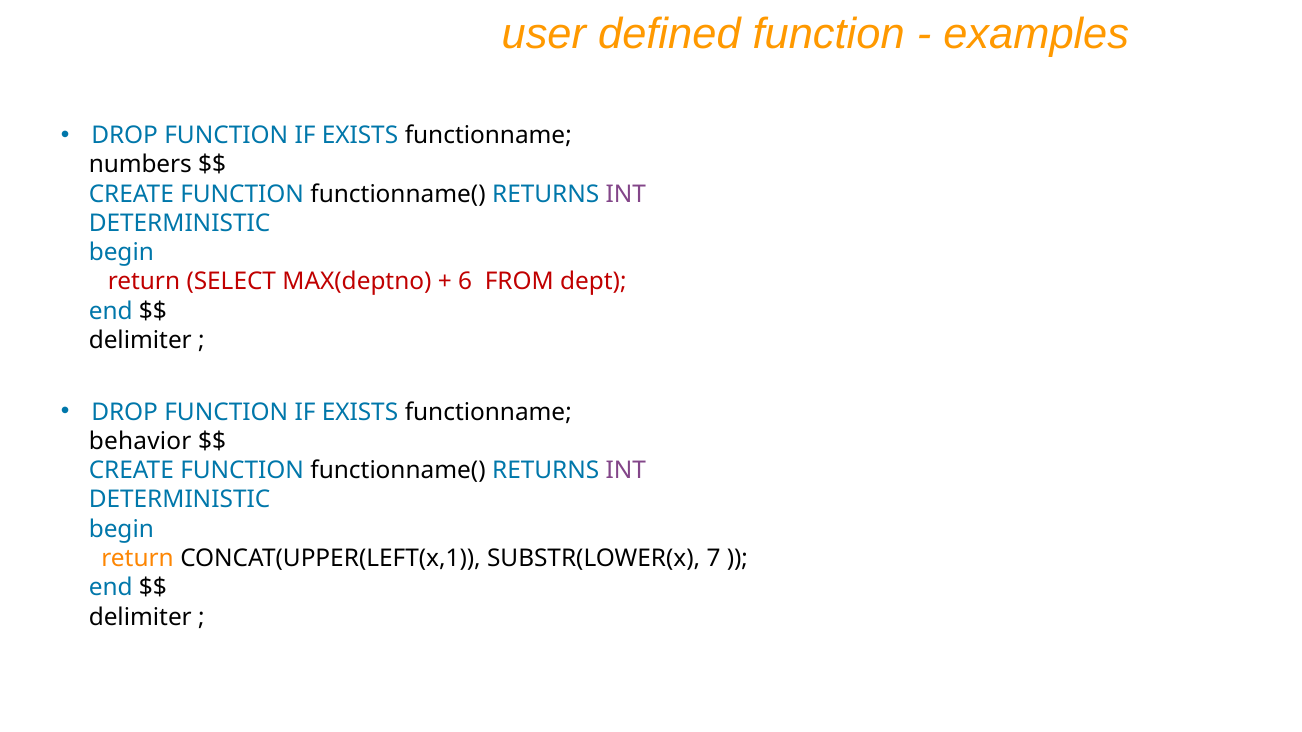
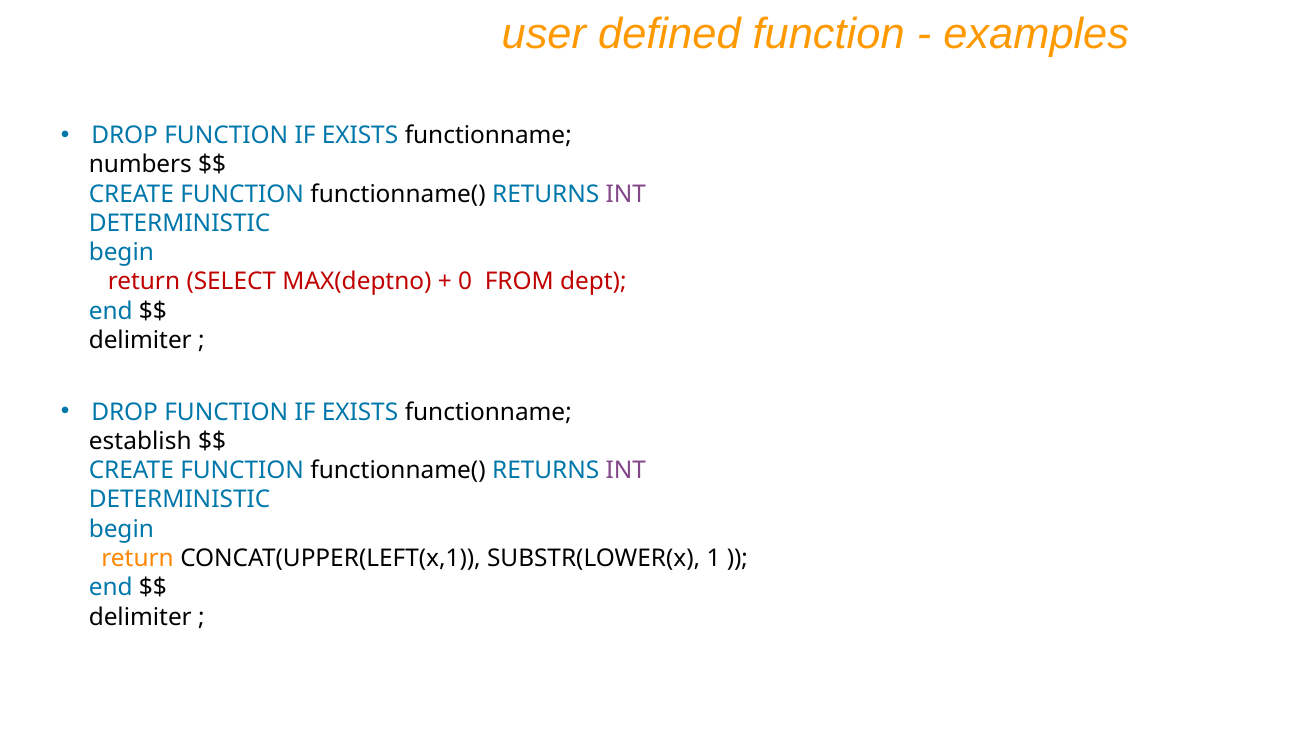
6: 6 -> 0
behavior: behavior -> establish
7: 7 -> 1
